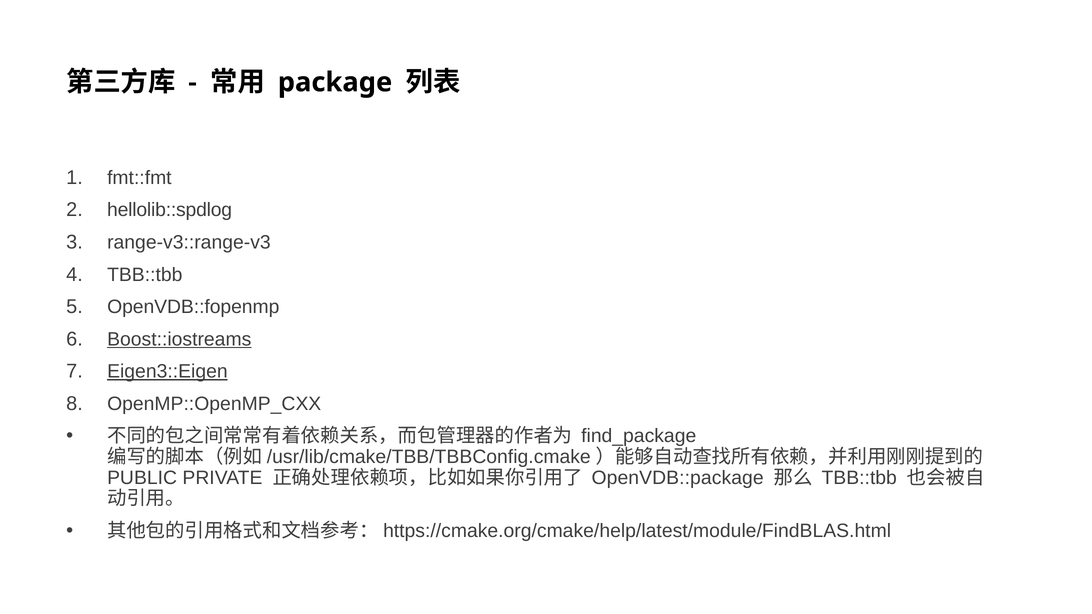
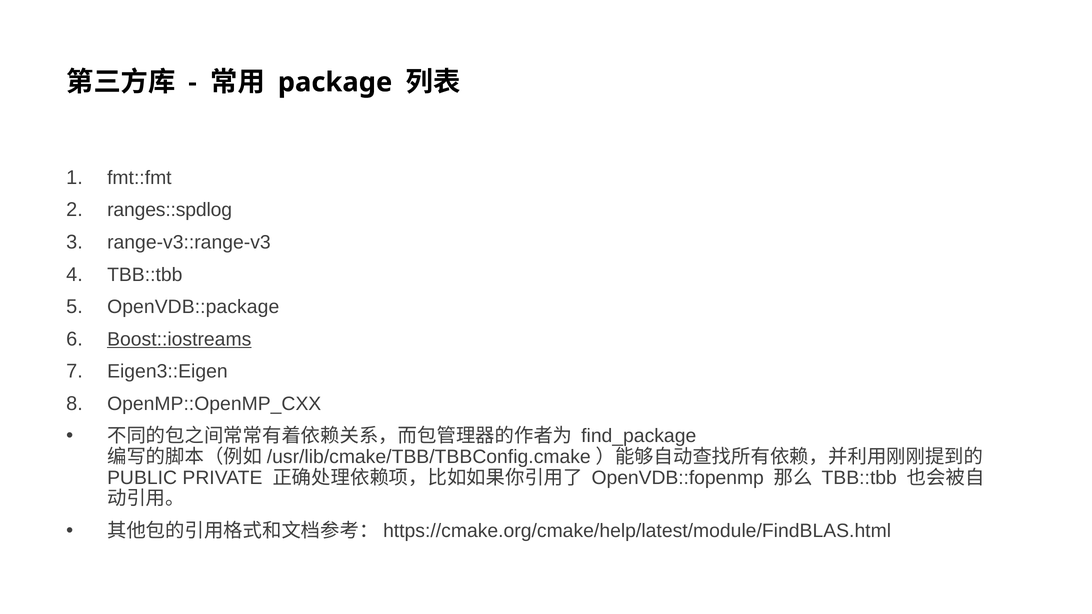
hellolib::spdlog: hellolib::spdlog -> ranges::spdlog
OpenVDB::fopenmp: OpenVDB::fopenmp -> OpenVDB::package
Eigen3::Eigen underline: present -> none
OpenVDB::package: OpenVDB::package -> OpenVDB::fopenmp
